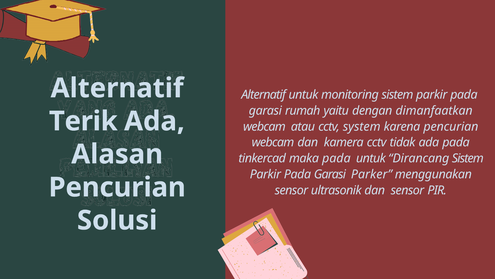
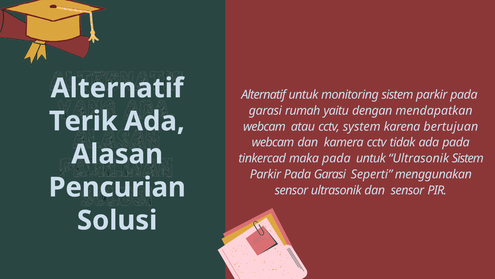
dimanfaatkan: dimanfaatkan -> mendapatkan
karena pencurian: pencurian -> bertujuan
untuk Dirancang: Dirancang -> Ultrasonik
Parker: Parker -> Seperti
